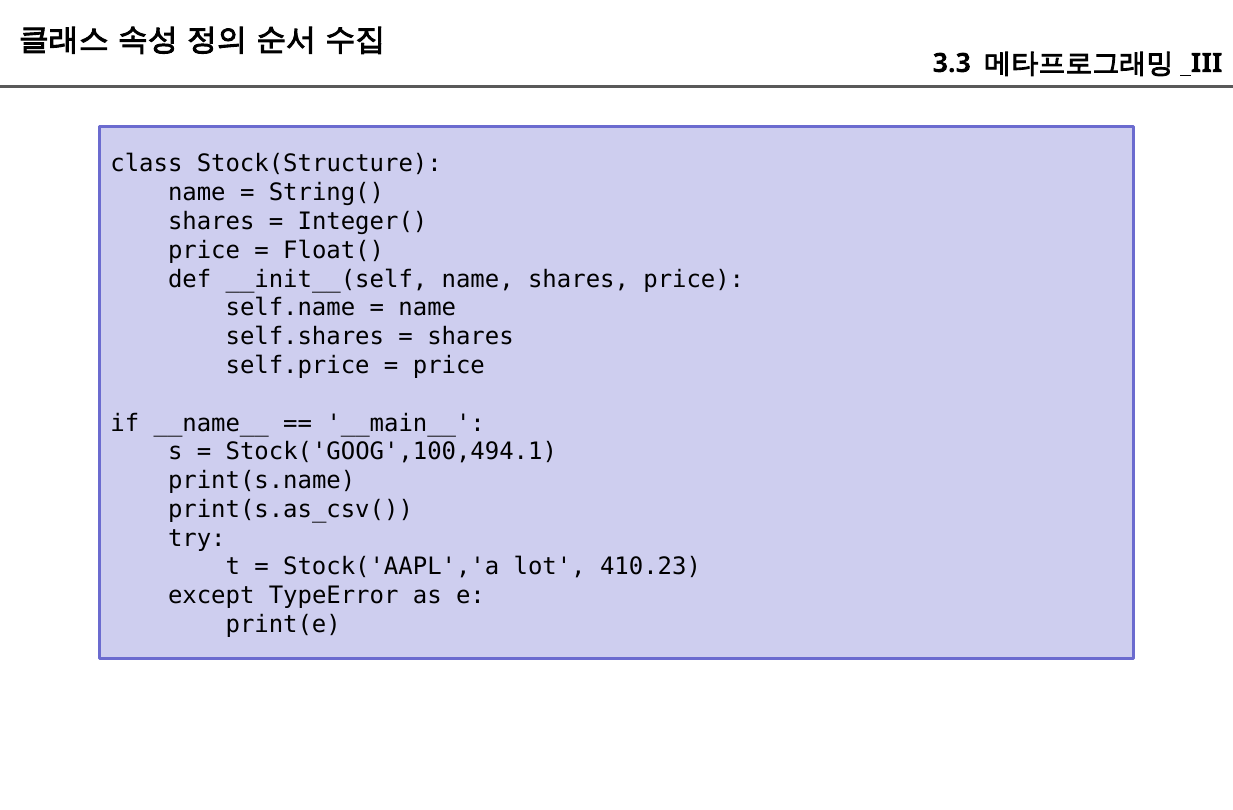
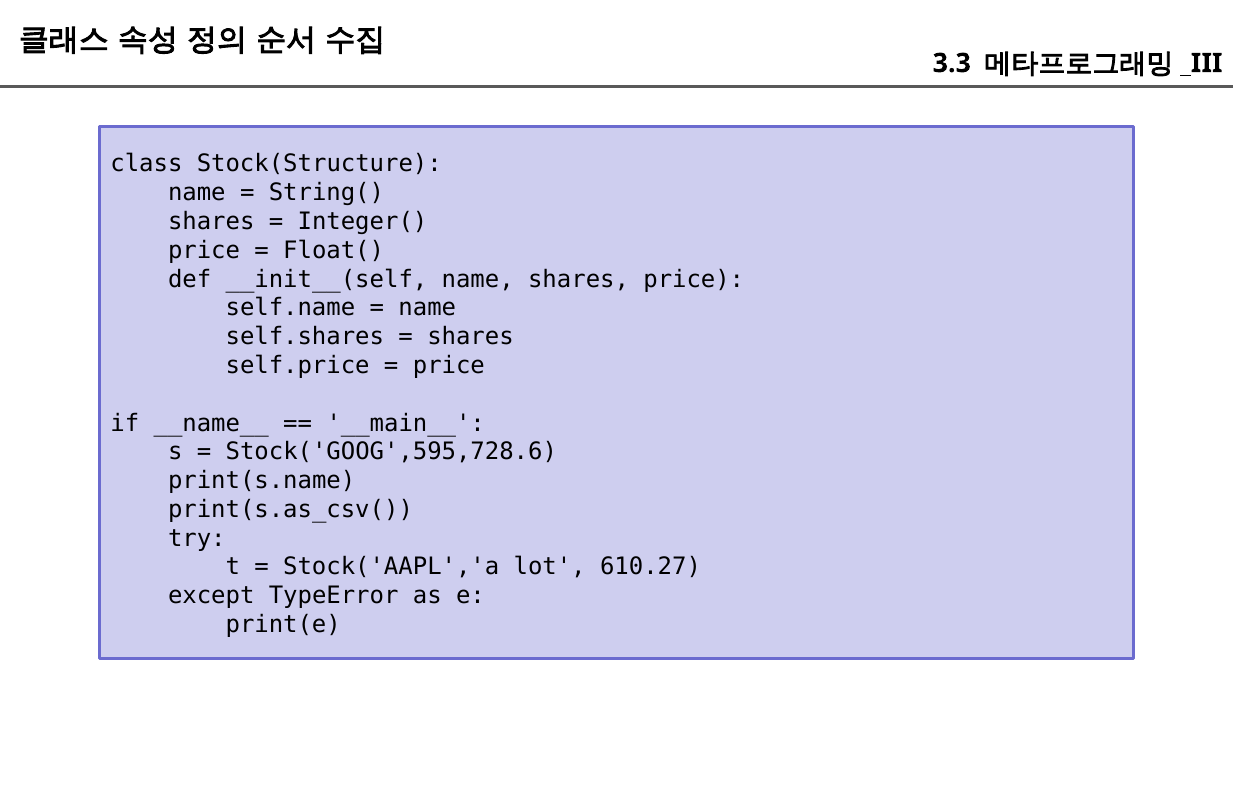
Stock('GOOG',100,494.1: Stock('GOOG',100,494.1 -> Stock('GOOG',595,728.6
410.23: 410.23 -> 610.27
